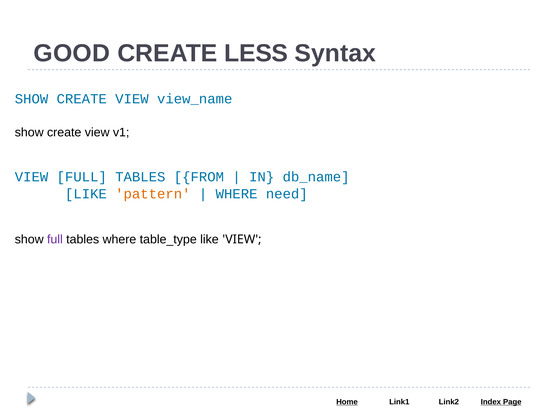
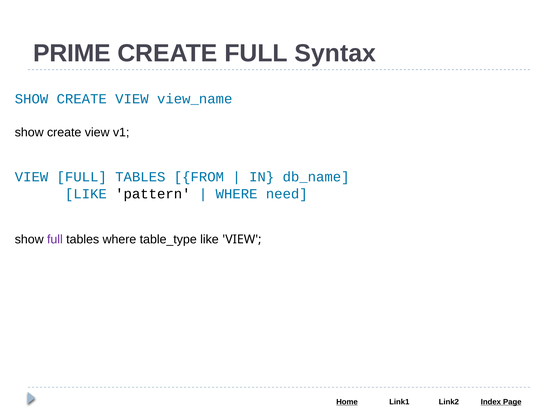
GOOD: GOOD -> PRIME
CREATE LESS: LESS -> FULL
pattern colour: orange -> black
